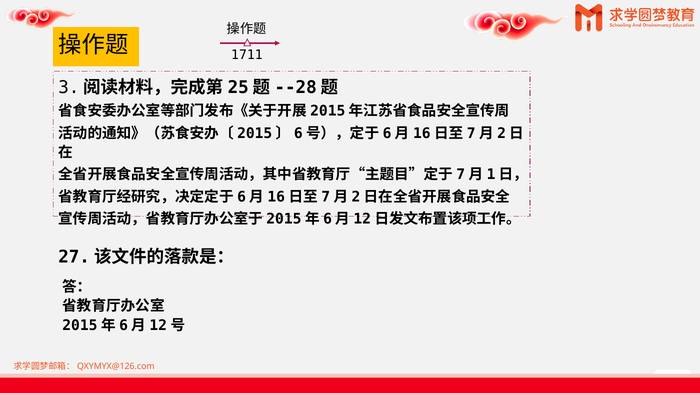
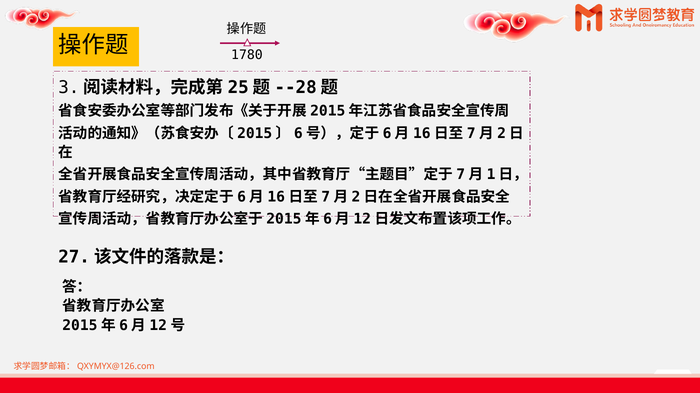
1711: 1711 -> 1780
